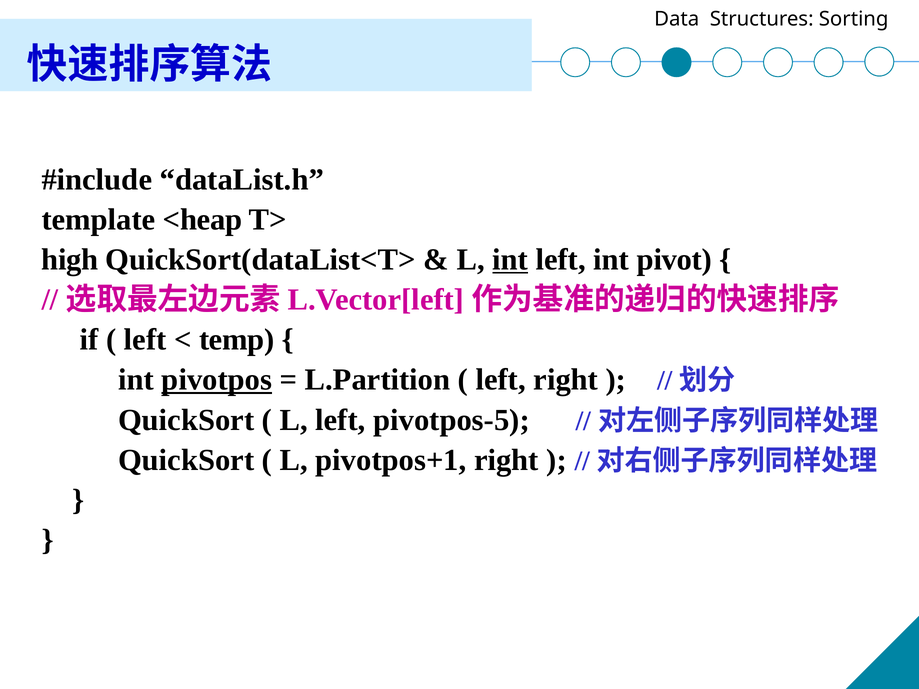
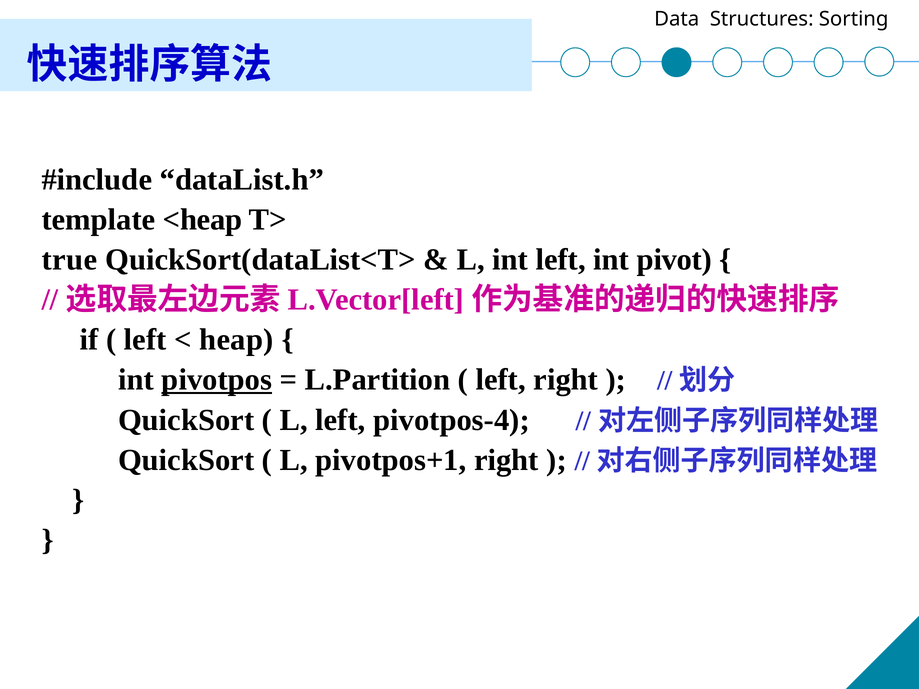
high: high -> true
int at (510, 260) underline: present -> none
temp: temp -> heap
pivotpos-5: pivotpos-5 -> pivotpos-4
